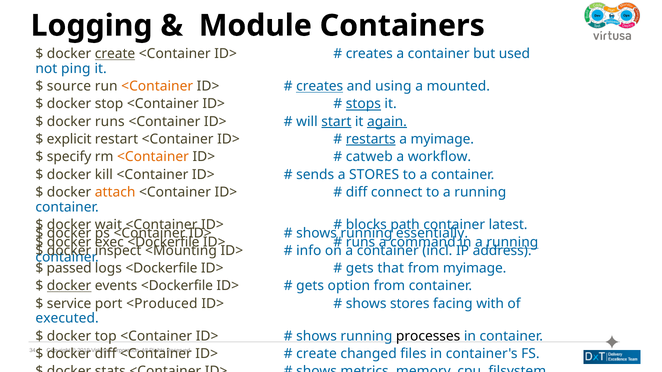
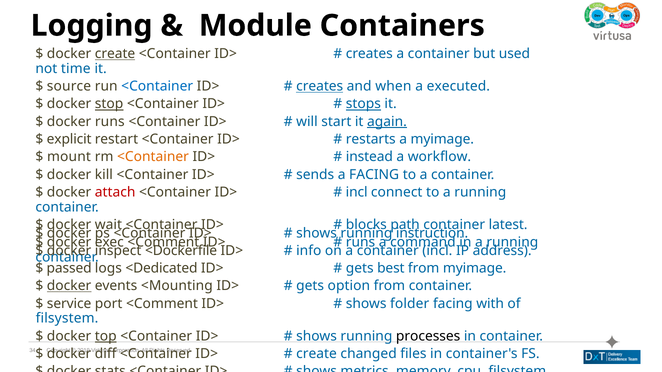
ping: ping -> time
<Container at (157, 86) colour: orange -> blue
using: using -> when
mounted: mounted -> executed
stop underline: none -> present
start underline: present -> none
restarts underline: present -> none
specify: specify -> mount
catweb: catweb -> instead
a STORES: STORES -> FACING
attach colour: orange -> red
diff at (357, 192): diff -> incl
essentially: essentially -> instruction
<Dockerfile at (163, 243): <Dockerfile -> <Comment
running at (512, 243) underline: present -> none
<Mounting: <Mounting -> <Dockerfile
logs <Dockerfile: <Dockerfile -> <Dedicated
that: that -> best
events <Dockerfile: <Dockerfile -> <Mounting
port <Produced: <Produced -> <Comment
shows stores: stores -> folder
executed at (67, 319): executed -> filsystem
top underline: none -> present
